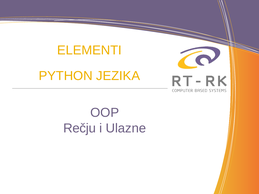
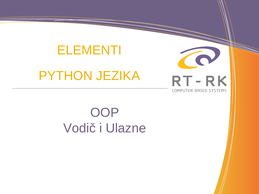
Rečju: Rečju -> Vodič
